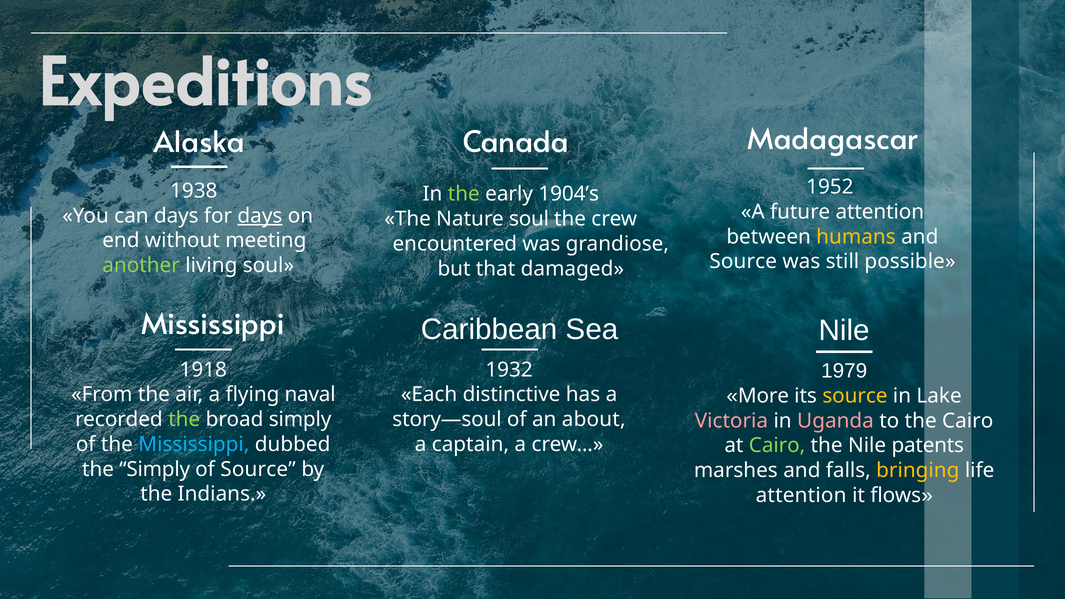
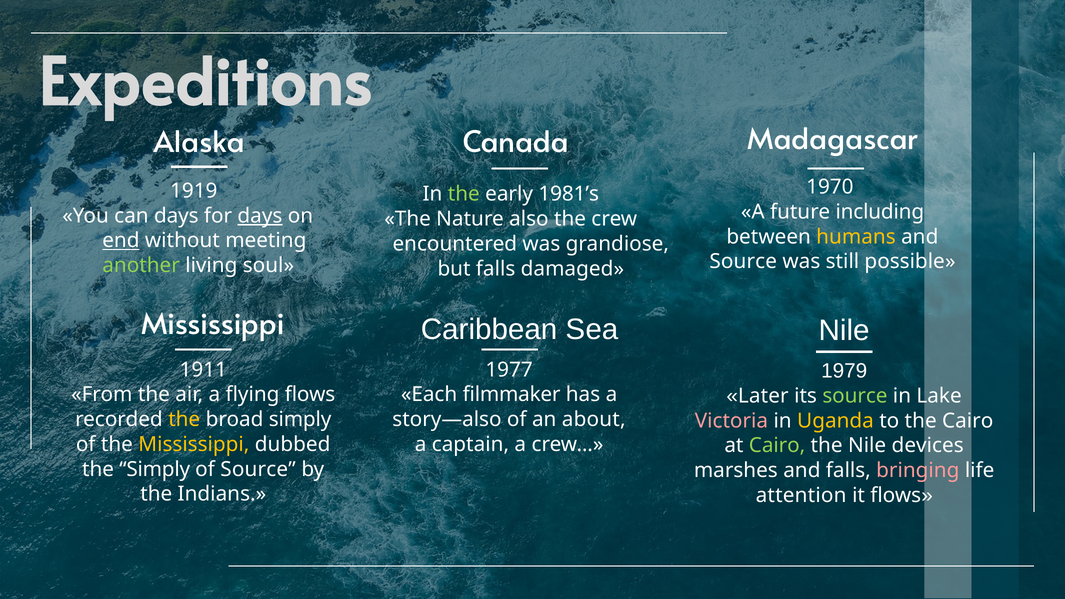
1952: 1952 -> 1970
1938: 1938 -> 1919
1904’s: 1904’s -> 1981’s
future attention: attention -> including
Nature soul: soul -> also
end underline: none -> present
but that: that -> falls
1918: 1918 -> 1911
1932: 1932 -> 1977
More: More -> Later
source at (855, 396) colour: yellow -> light green
flying naval: naval -> flows
distinctive: distinctive -> filmmaker
the at (184, 420) colour: light green -> yellow
story—soul: story—soul -> story—also
Uganda colour: pink -> yellow
Mississippi at (194, 444) colour: light blue -> yellow
patents: patents -> devices
bringing colour: yellow -> pink
